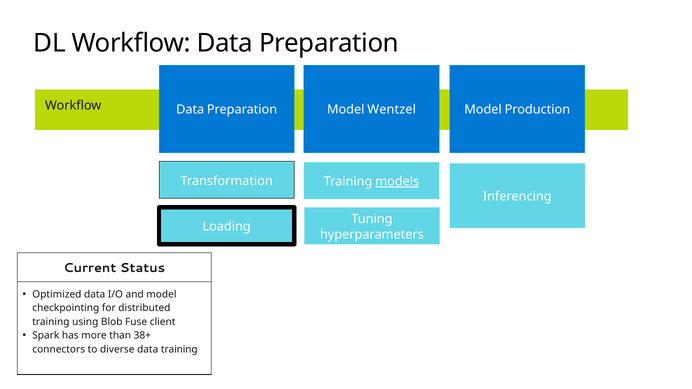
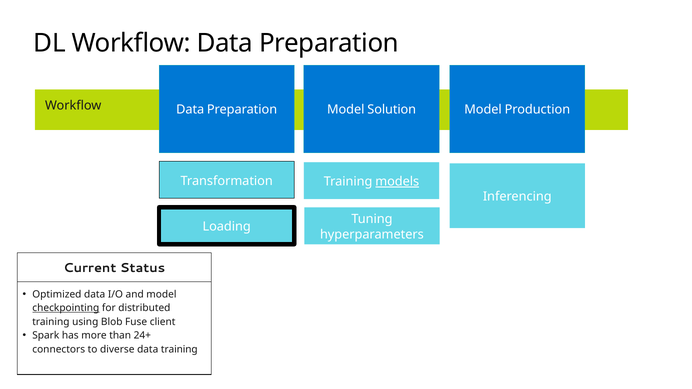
Wentzel: Wentzel -> Solution
checkpointing underline: none -> present
38+: 38+ -> 24+
